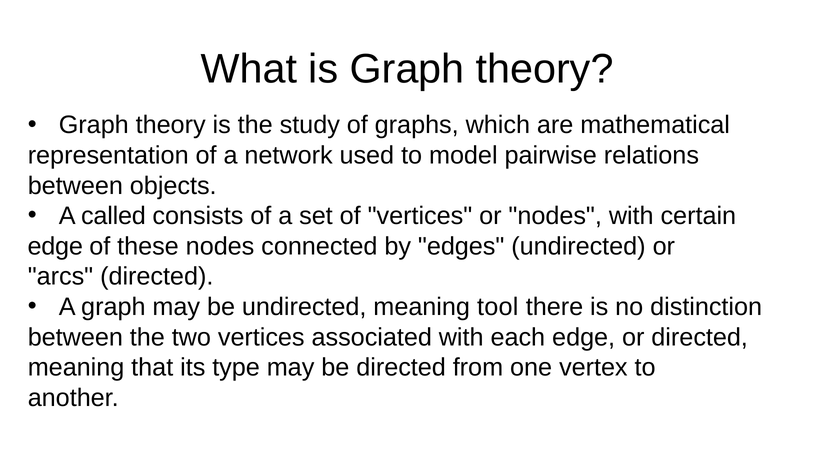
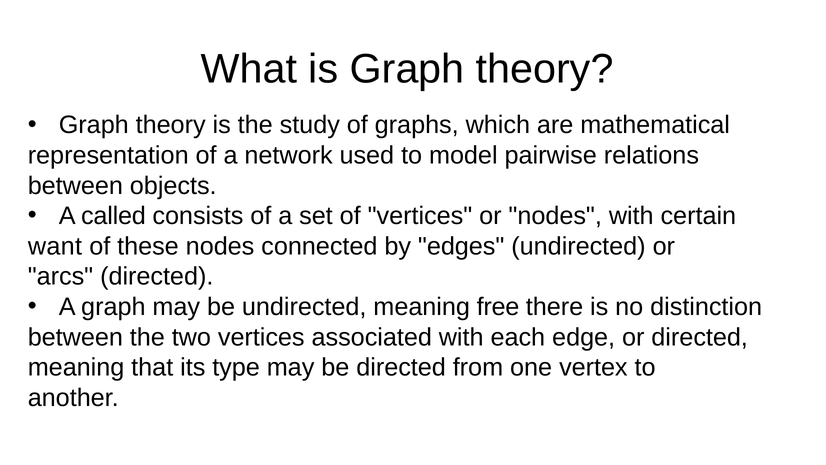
edge at (55, 246): edge -> want
tool: tool -> free
